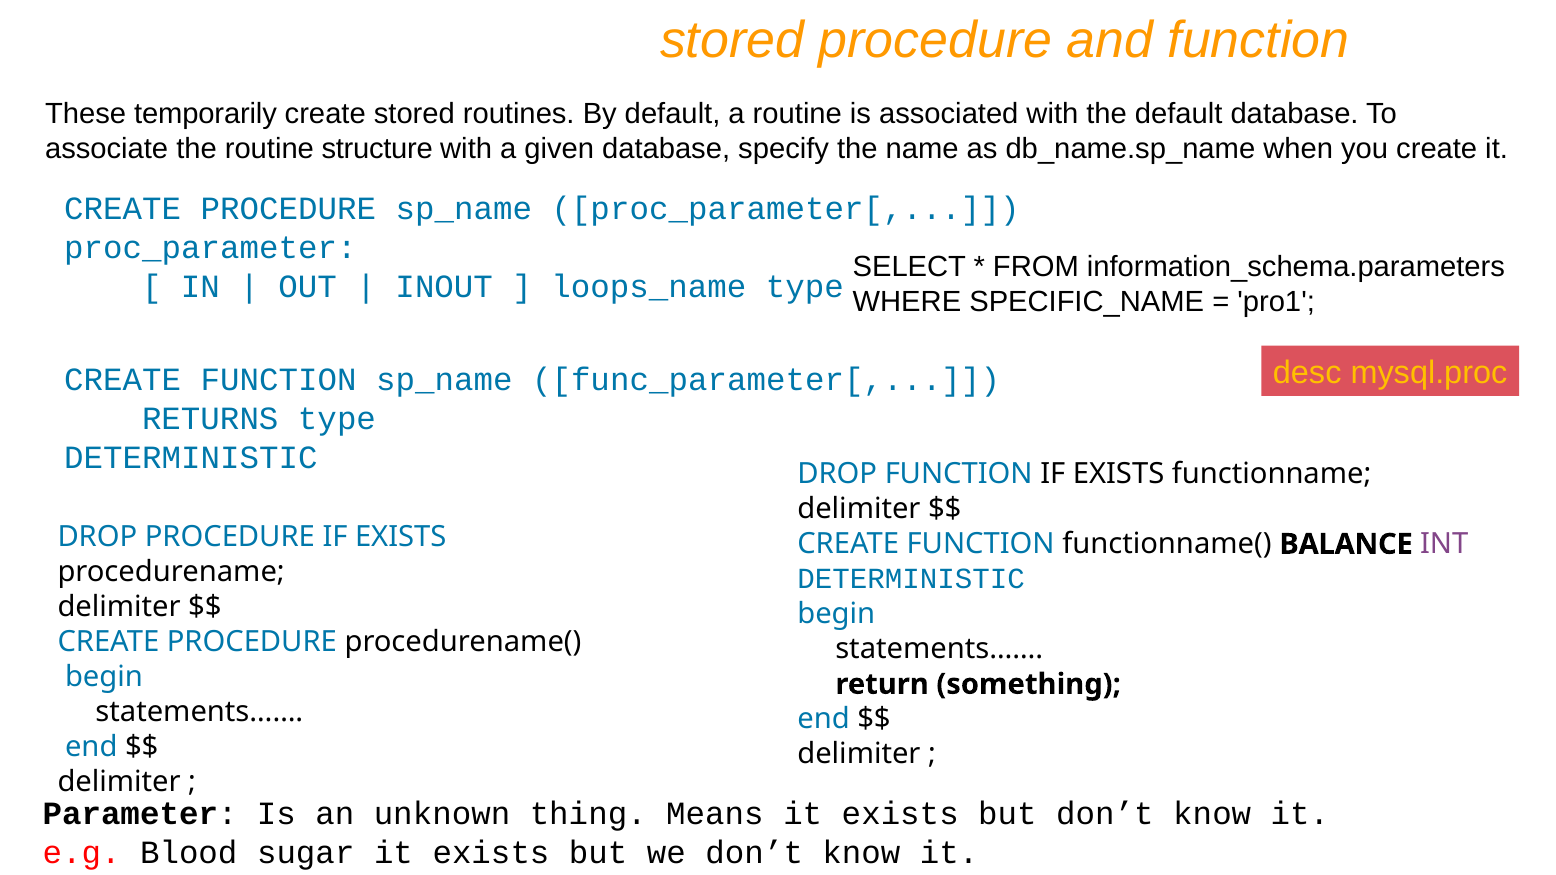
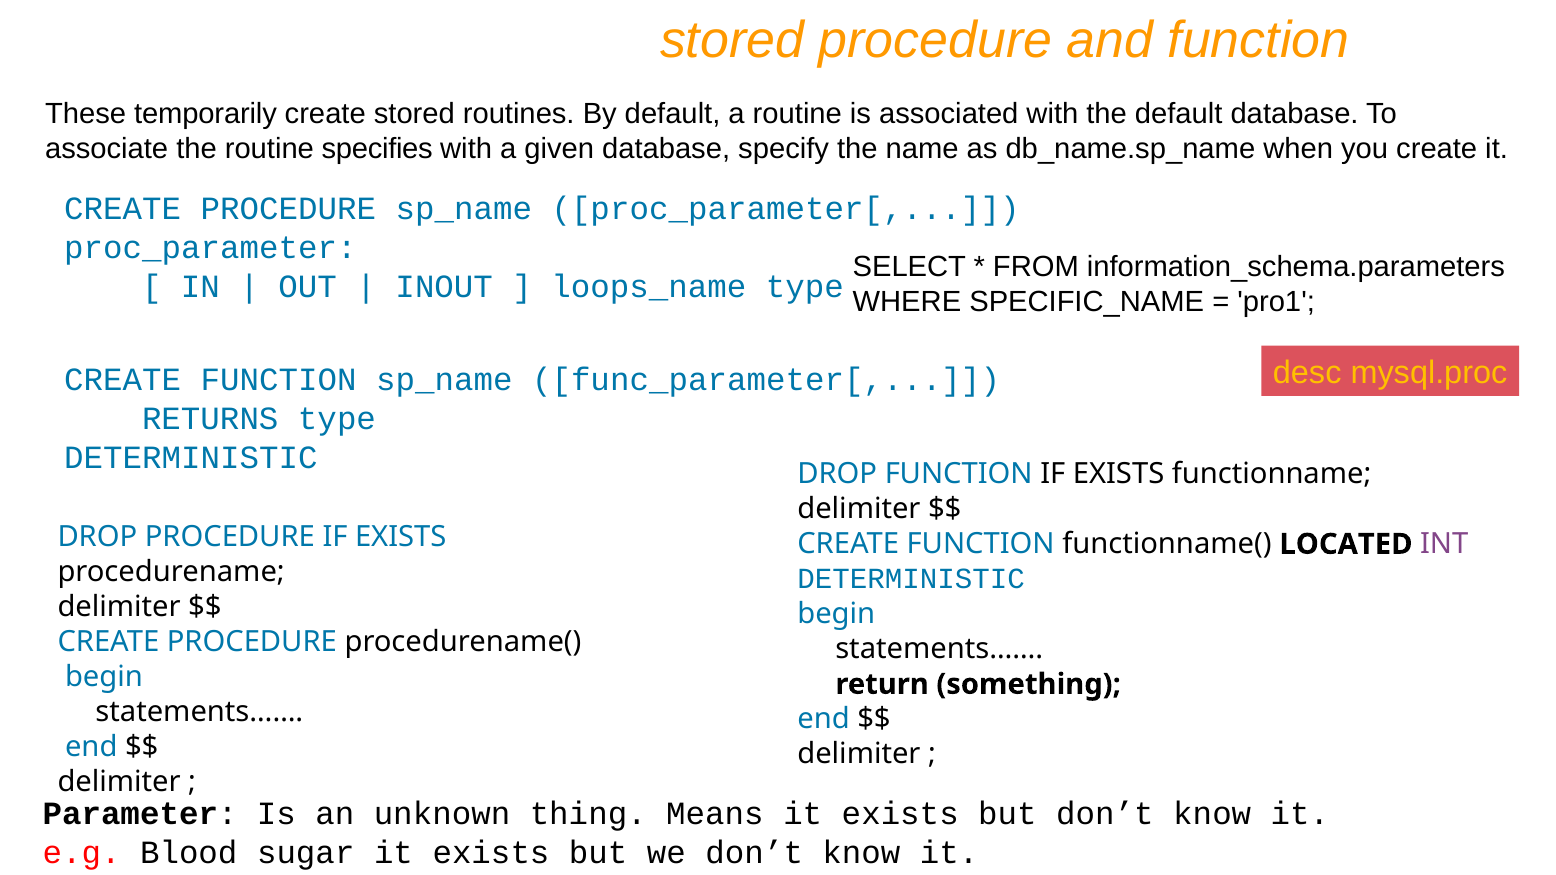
structure: structure -> specifies
BALANCE: BALANCE -> LOCATED
